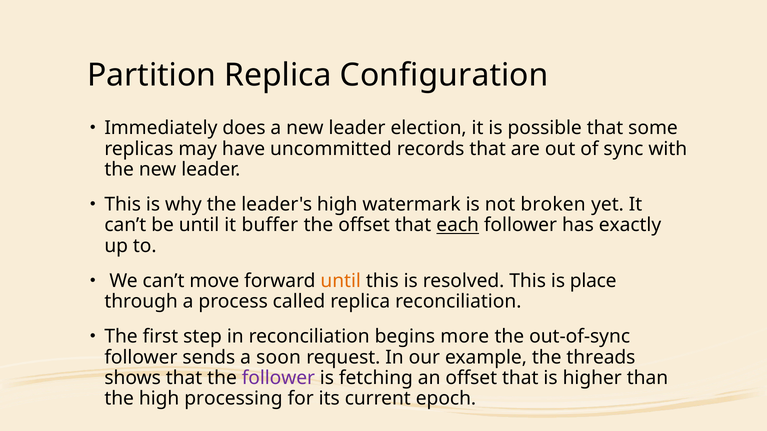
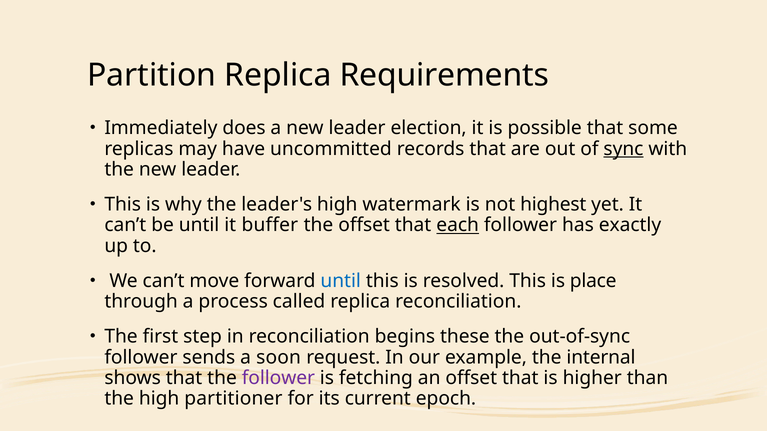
Configuration: Configuration -> Requirements
sync underline: none -> present
broken: broken -> highest
until at (341, 281) colour: orange -> blue
more: more -> these
threads: threads -> internal
processing: processing -> partitioner
